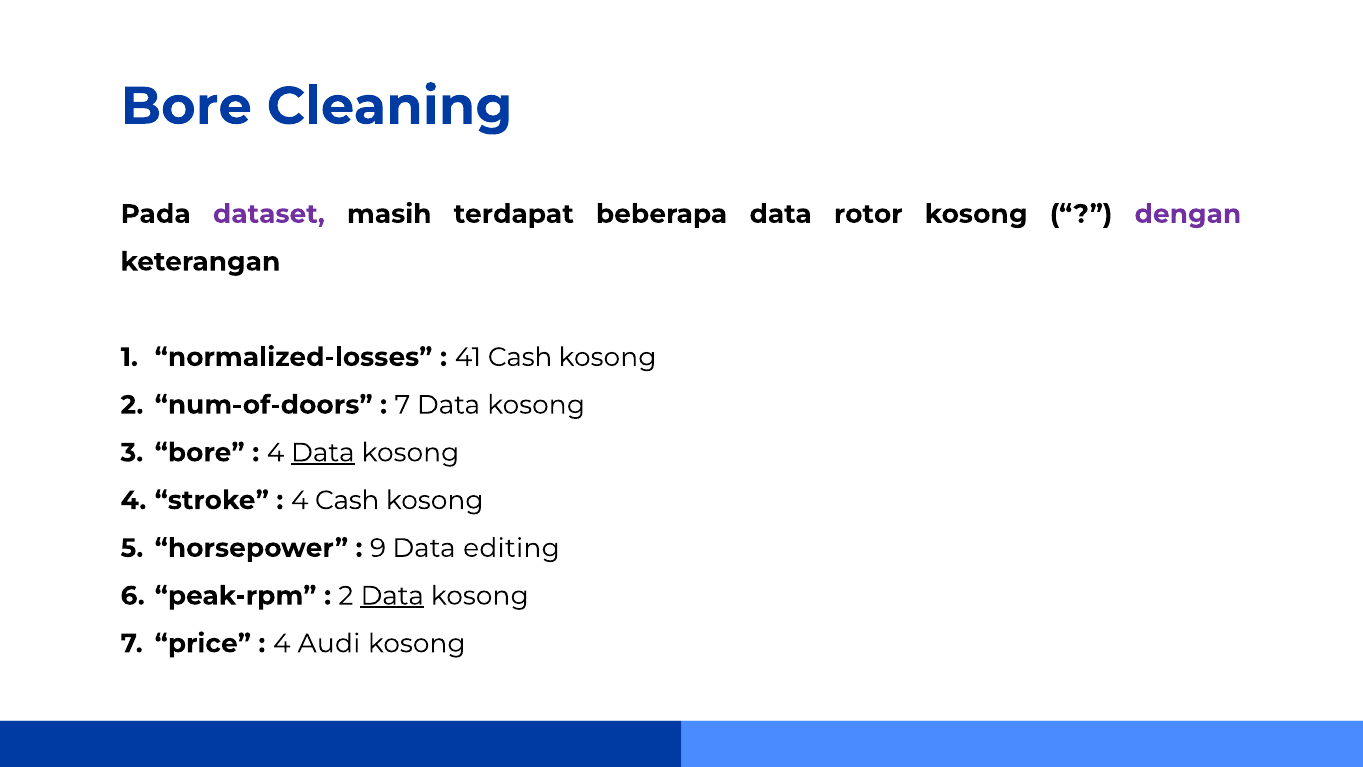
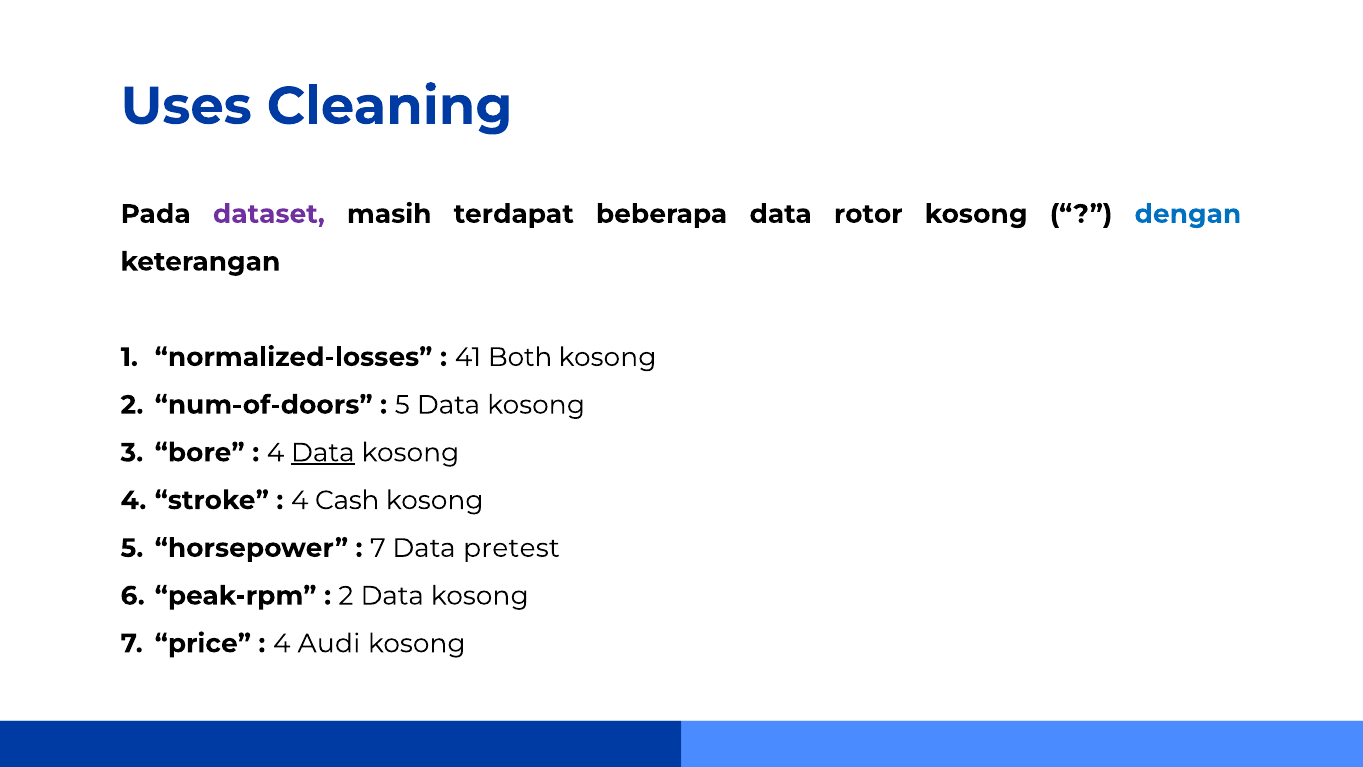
Bore at (186, 106): Bore -> Uses
dengan colour: purple -> blue
41 Cash: Cash -> Both
7 at (402, 405): 7 -> 5
9 at (378, 548): 9 -> 7
editing: editing -> pretest
Data at (392, 596) underline: present -> none
